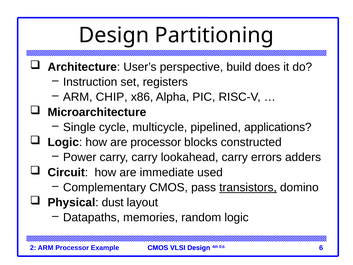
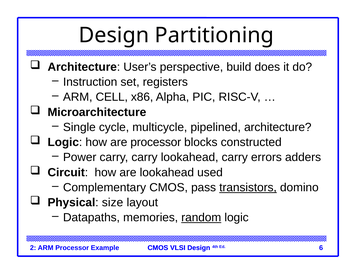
CHIP: CHIP -> CELL
pipelined applications: applications -> architecture
are immediate: immediate -> lookahead
dust: dust -> size
random underline: none -> present
